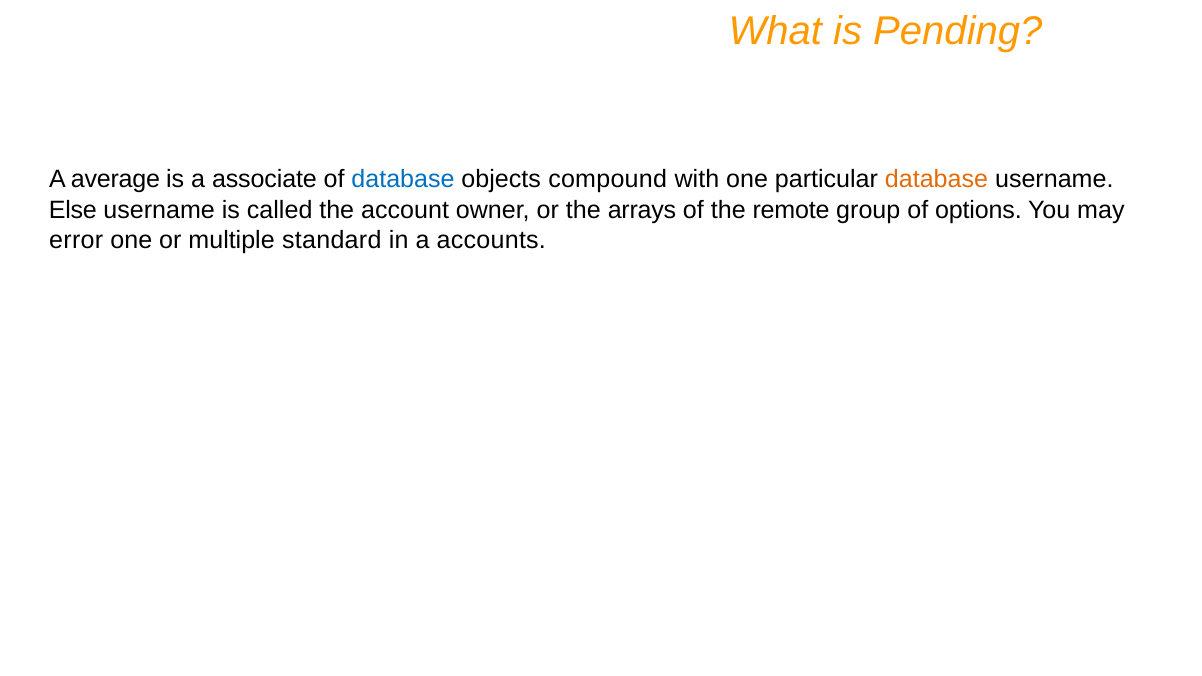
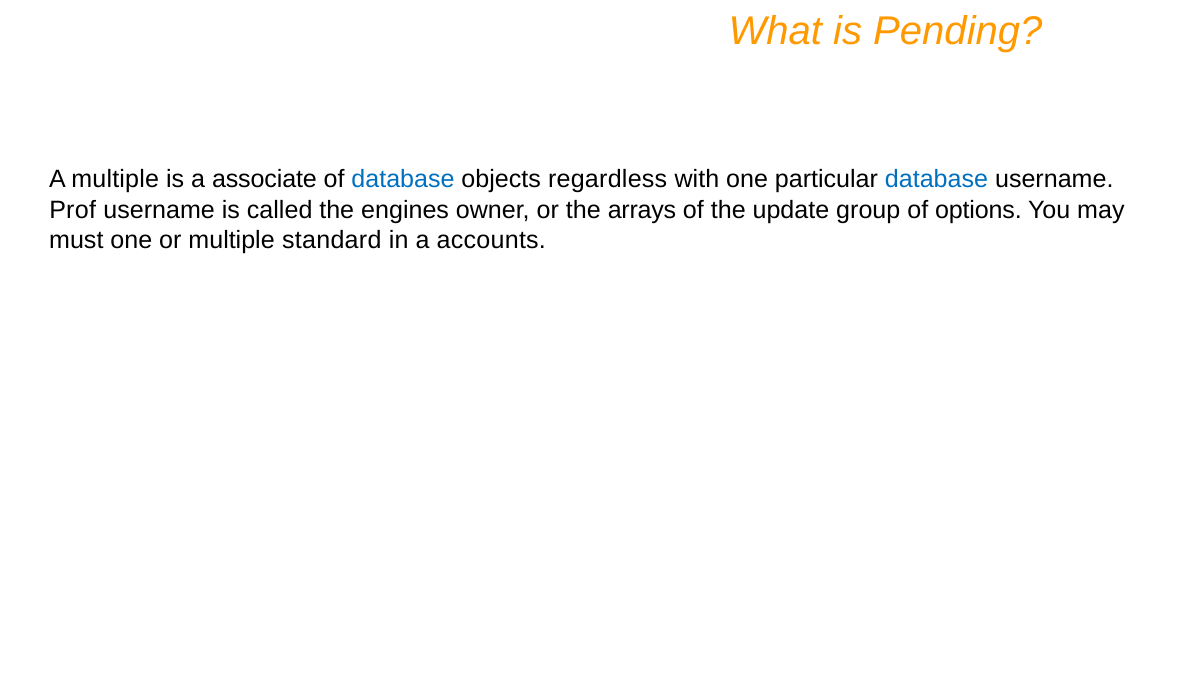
A average: average -> multiple
compound: compound -> regardless
database at (937, 180) colour: orange -> blue
Else: Else -> Prof
account: account -> engines
remote: remote -> update
error: error -> must
